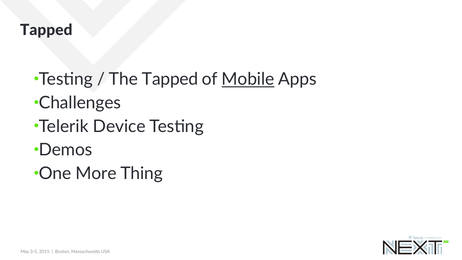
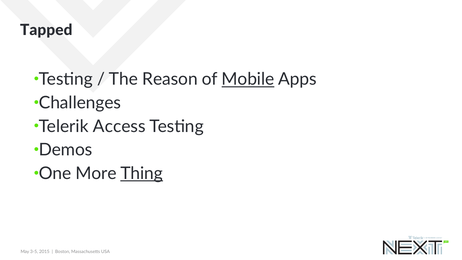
The Tapped: Tapped -> Reason
Device: Device -> Access
Thing underline: none -> present
